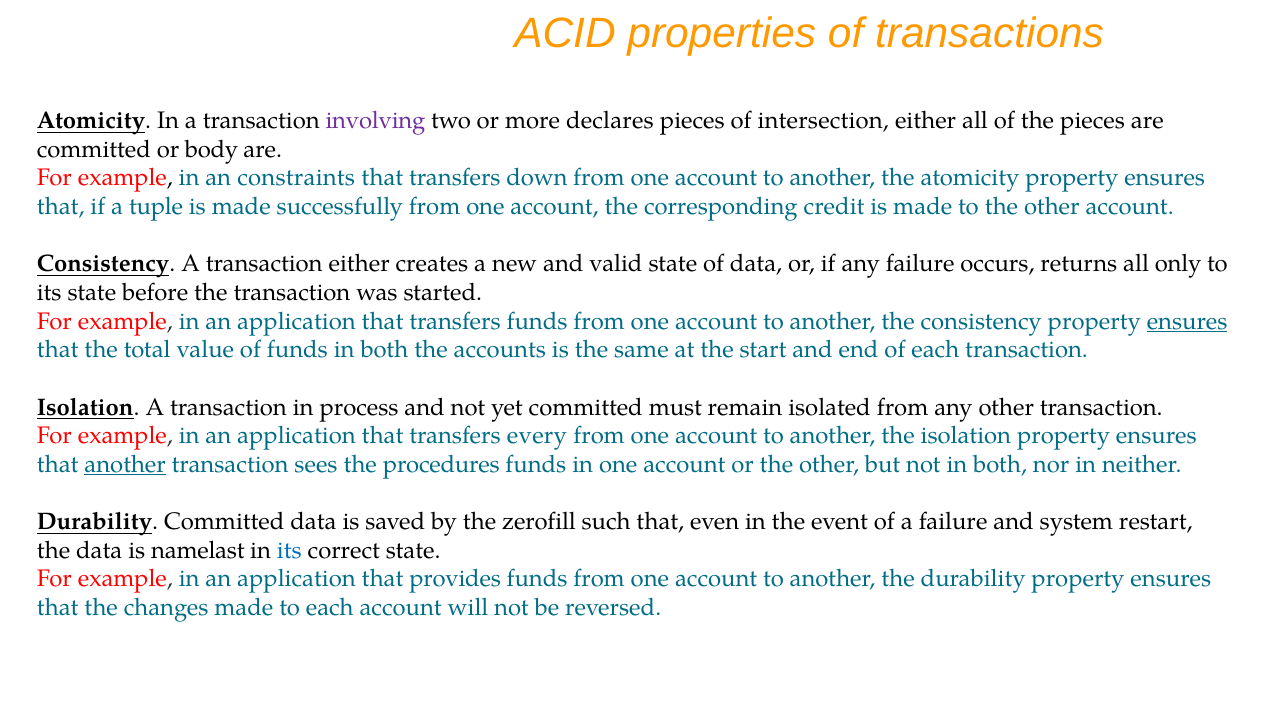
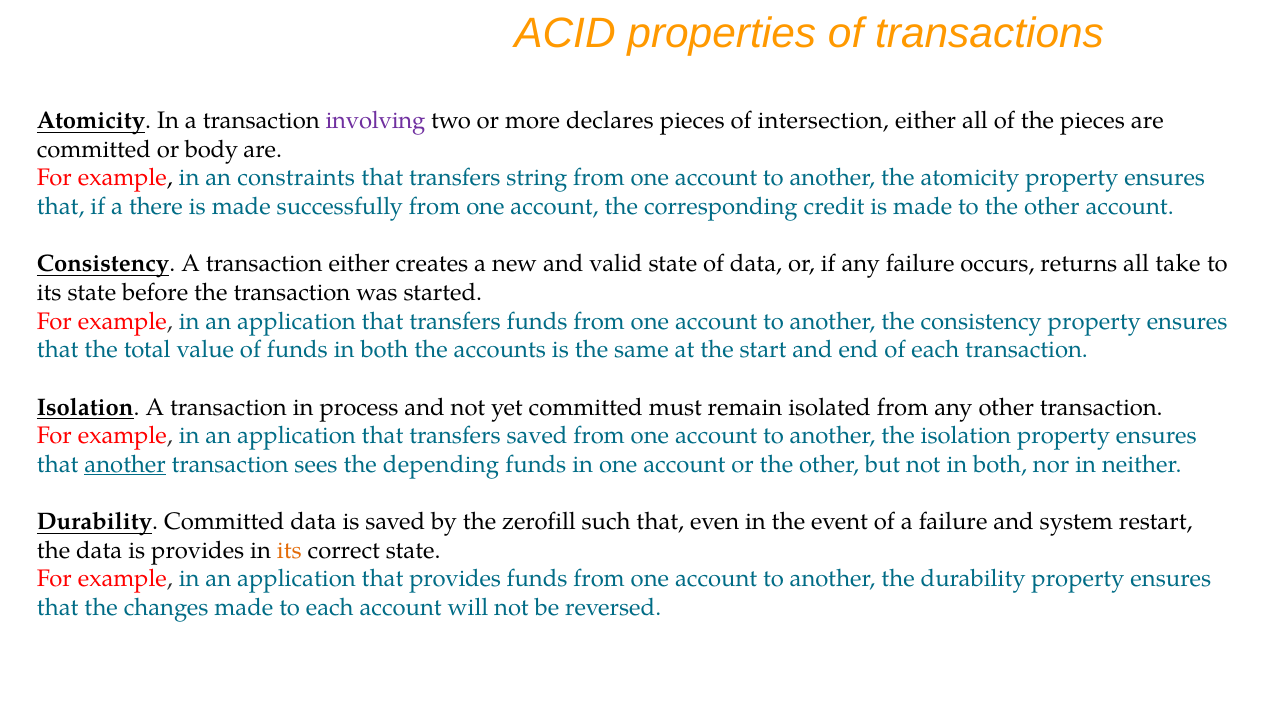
down: down -> string
tuple: tuple -> there
only: only -> take
ensures at (1187, 321) underline: present -> none
transfers every: every -> saved
procedures: procedures -> depending
is namelast: namelast -> provides
its at (289, 550) colour: blue -> orange
